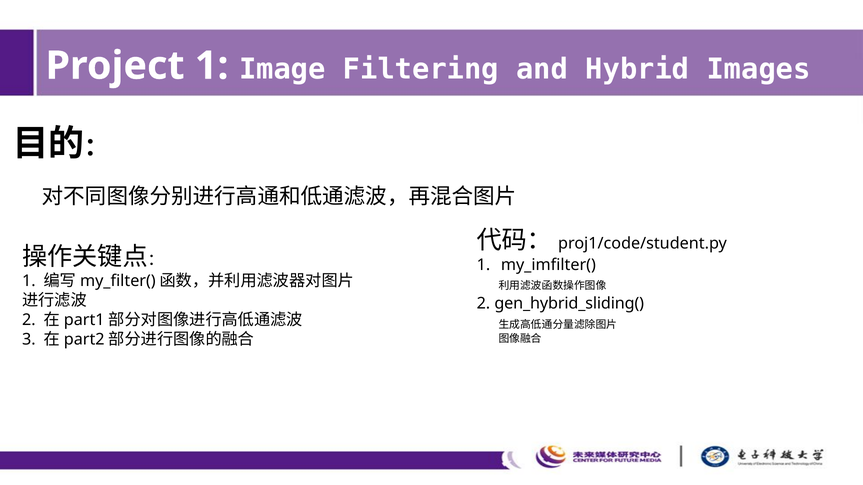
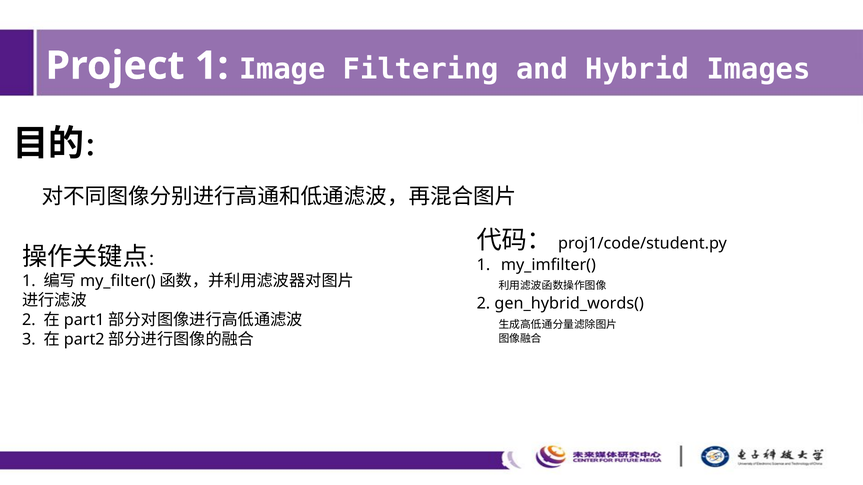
gen_hybrid_sliding(: gen_hybrid_sliding( -> gen_hybrid_words(
